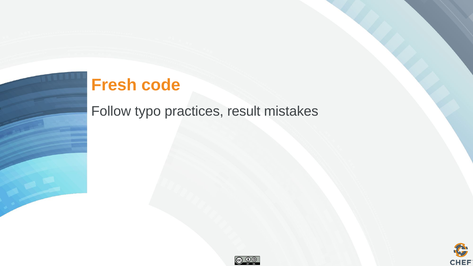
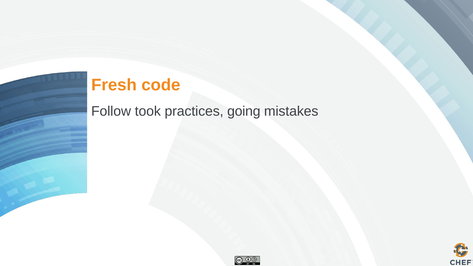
typo: typo -> took
result: result -> going
